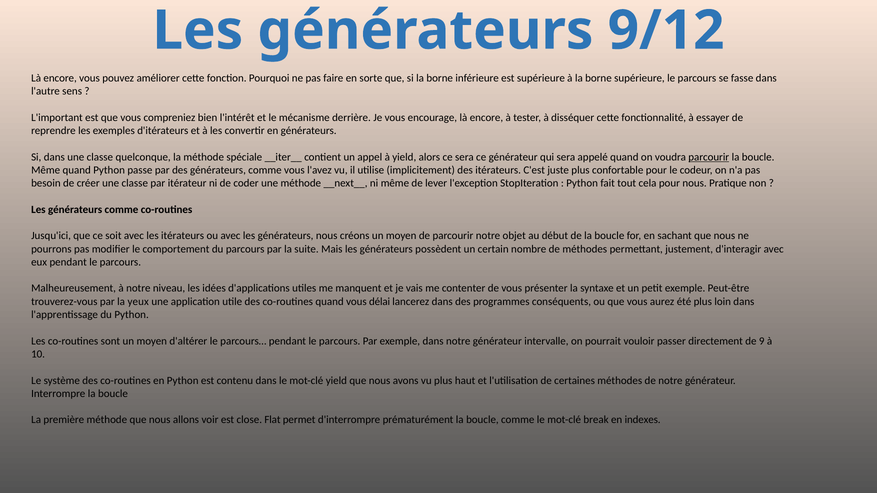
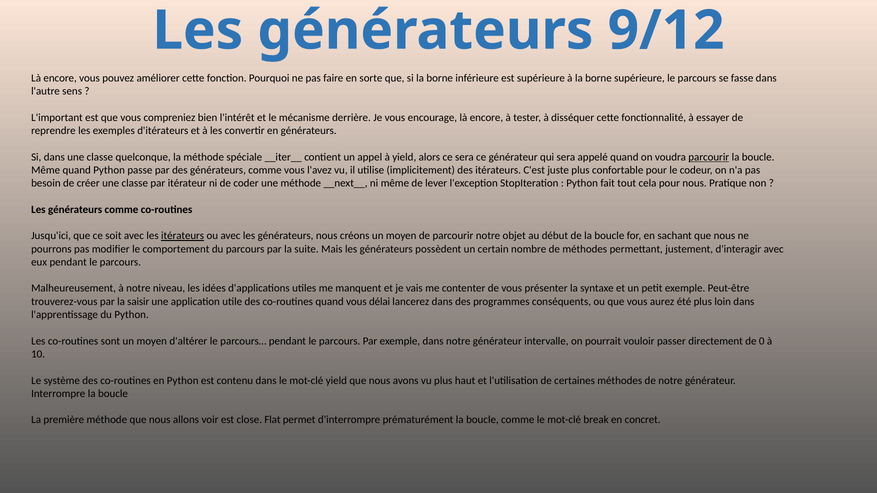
itérateurs at (183, 236) underline: none -> present
yeux: yeux -> saisir
9: 9 -> 0
indexes: indexes -> concret
